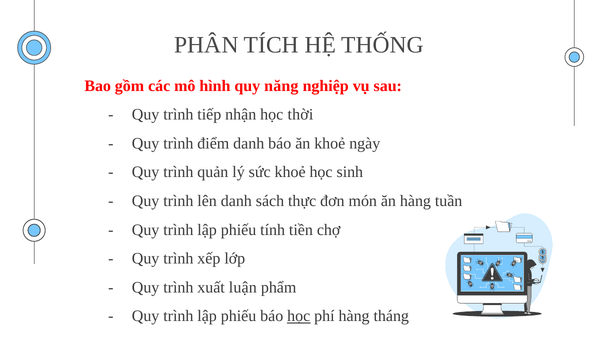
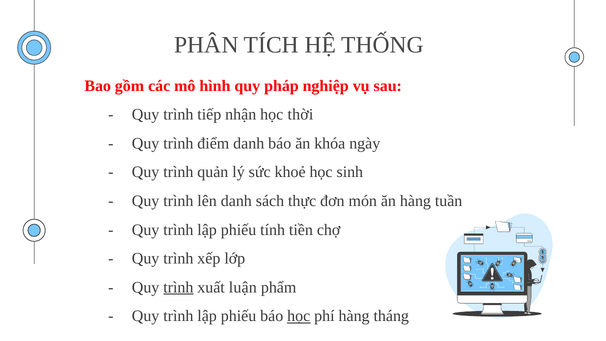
năng: năng -> pháp
ăn khoẻ: khoẻ -> khóa
trình at (178, 287) underline: none -> present
